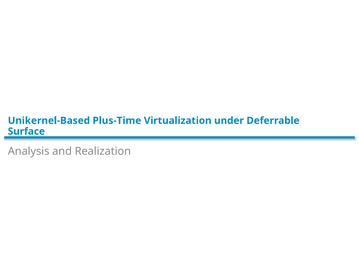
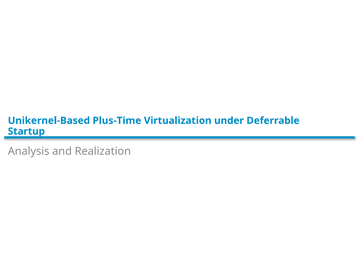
Surface: Surface -> Startup
